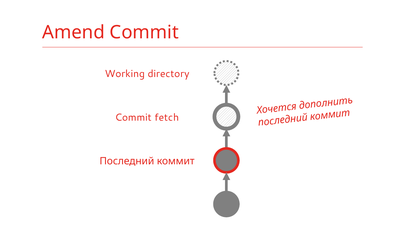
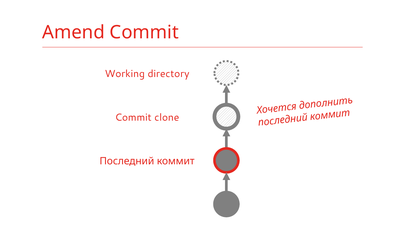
fetch: fetch -> clone
